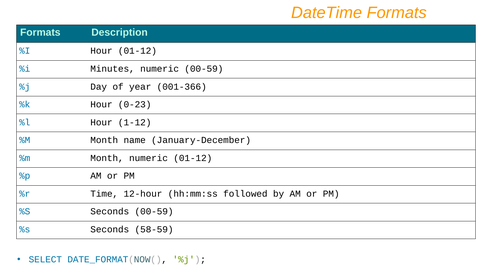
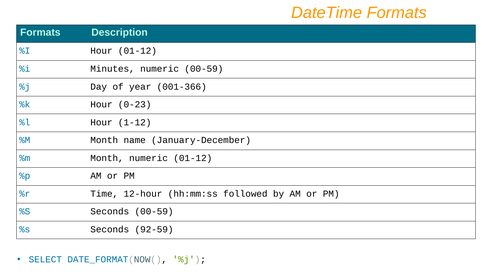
58-59: 58-59 -> 92-59
